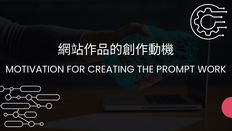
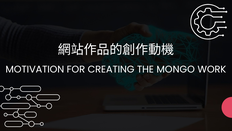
PROMPT: PROMPT -> MONGO
